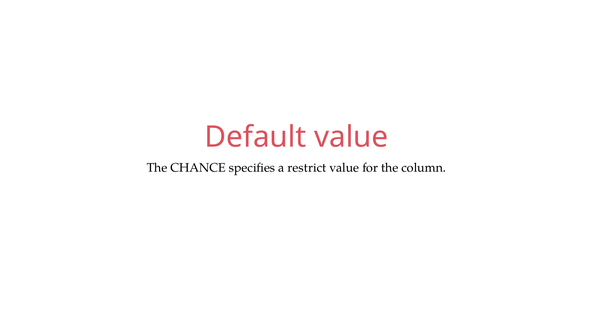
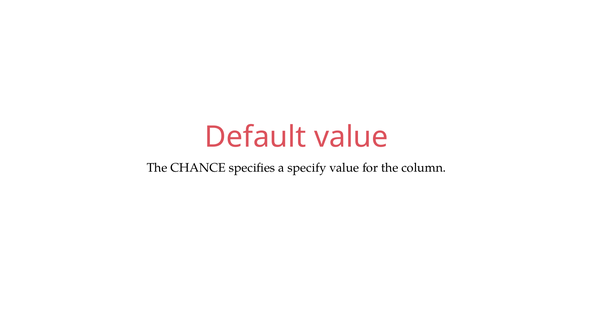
restrict: restrict -> specify
